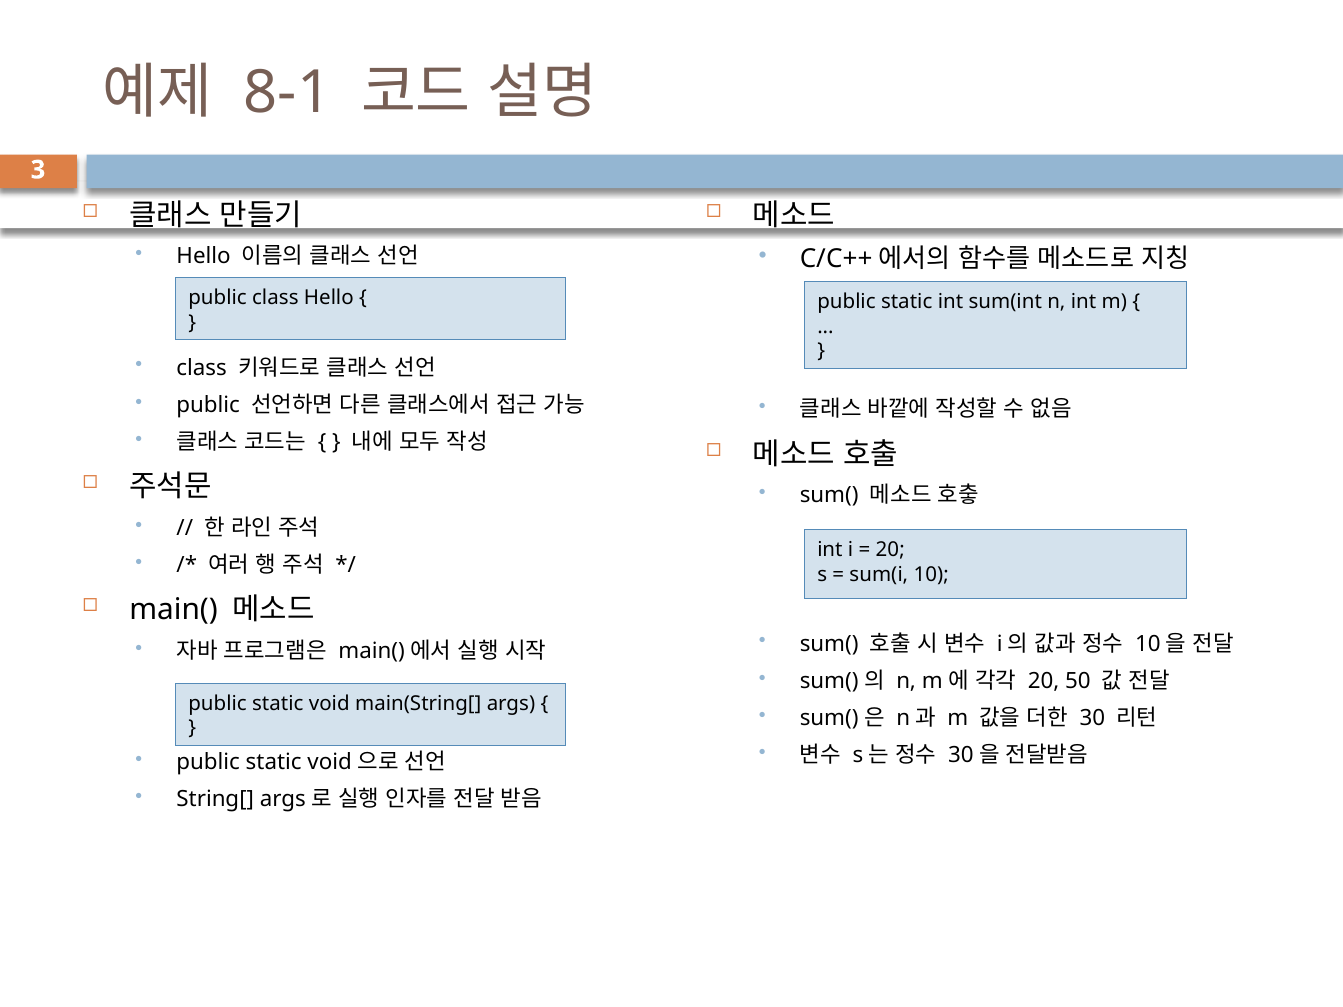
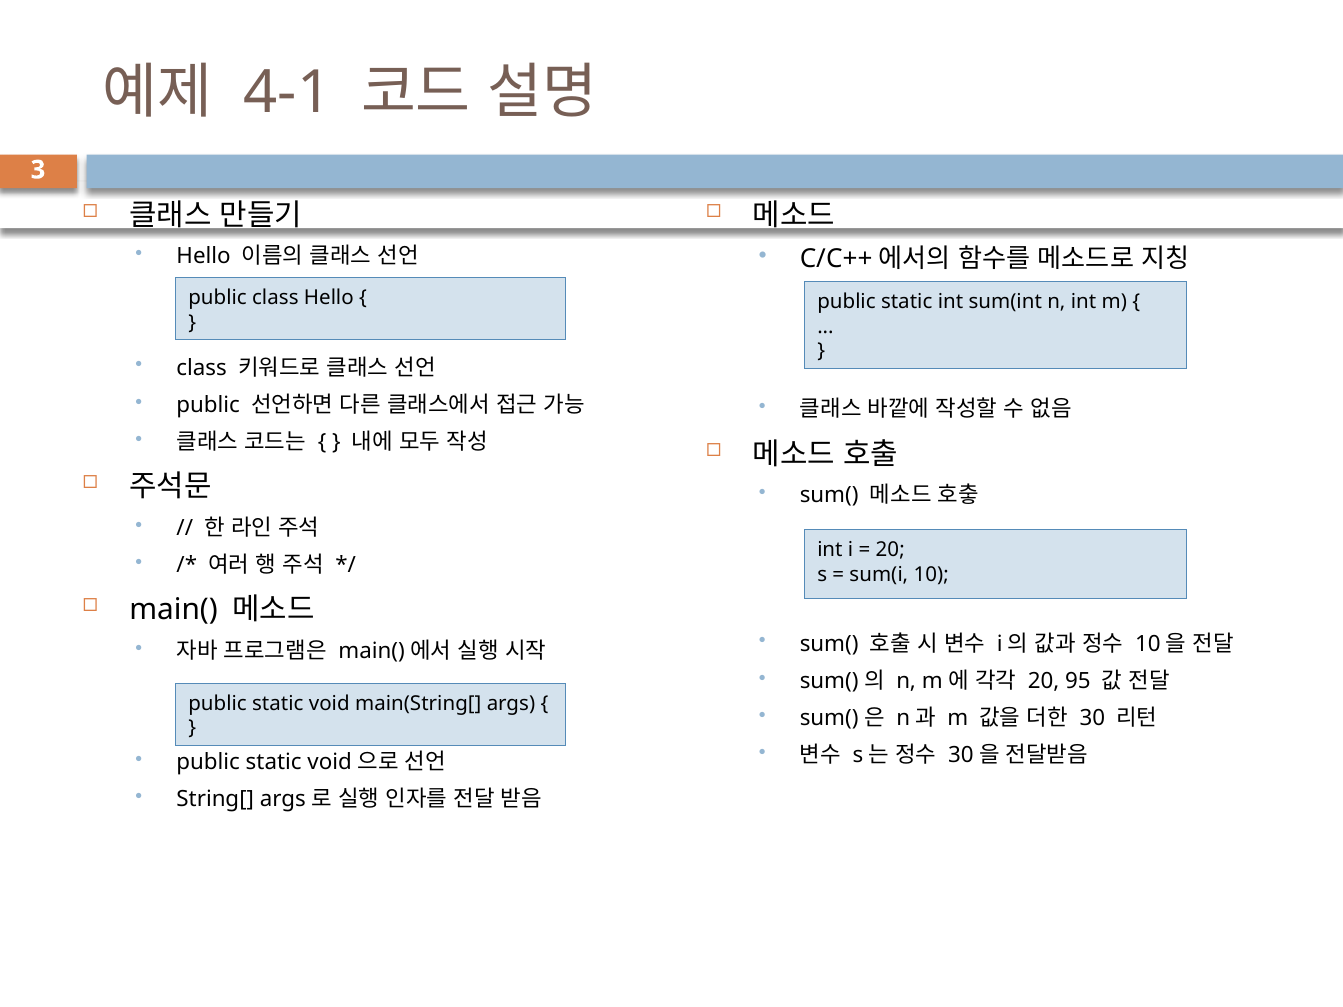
8-1: 8-1 -> 4-1
50: 50 -> 95
